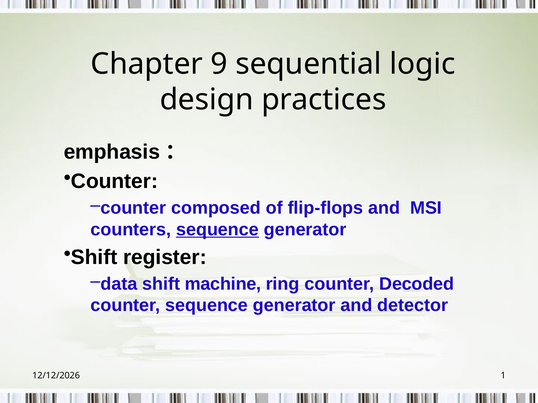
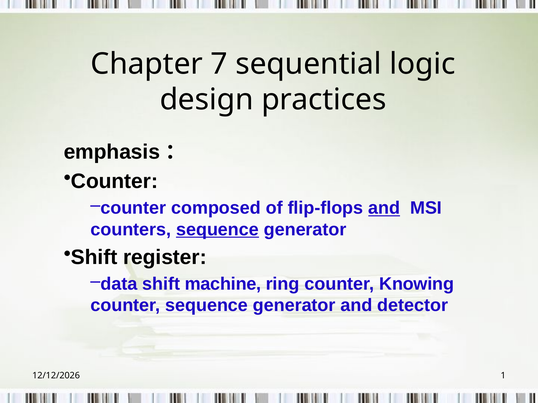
9: 9 -> 7
and at (384, 208) underline: none -> present
Decoded: Decoded -> Knowing
